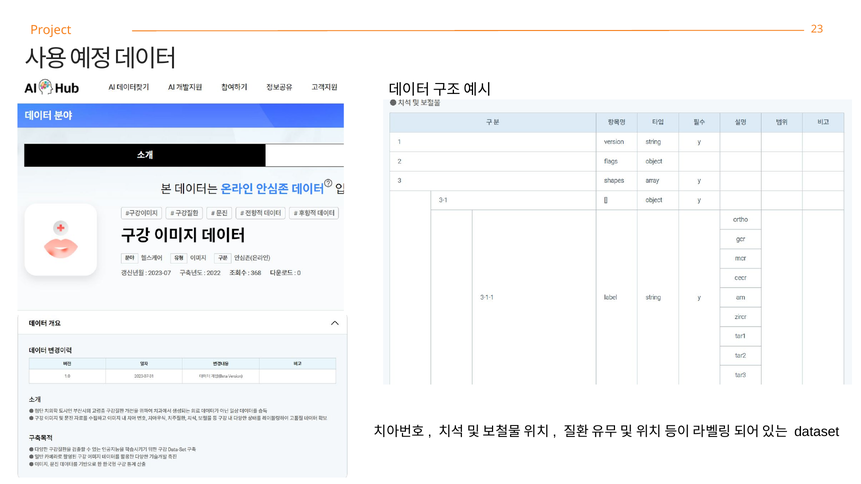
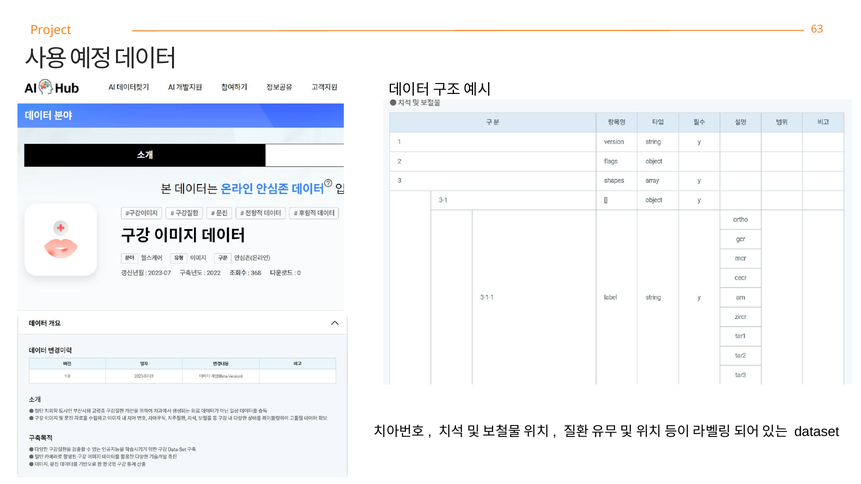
23: 23 -> 63
